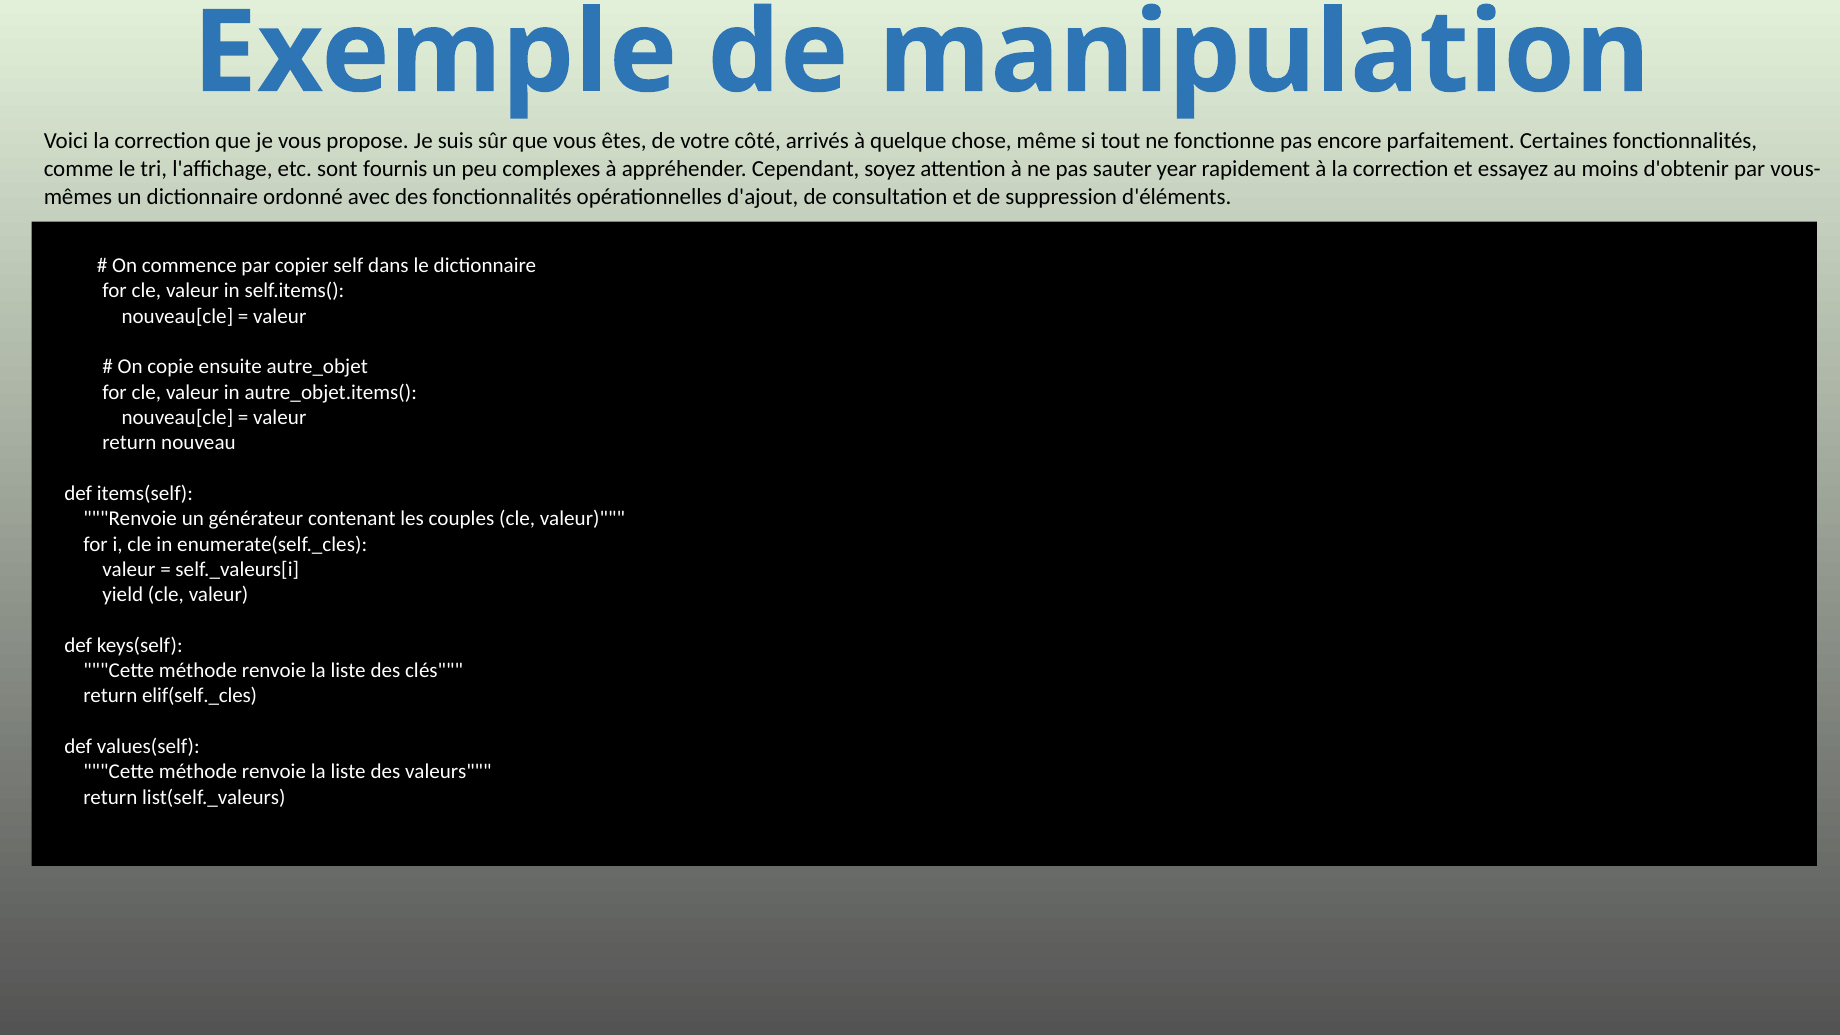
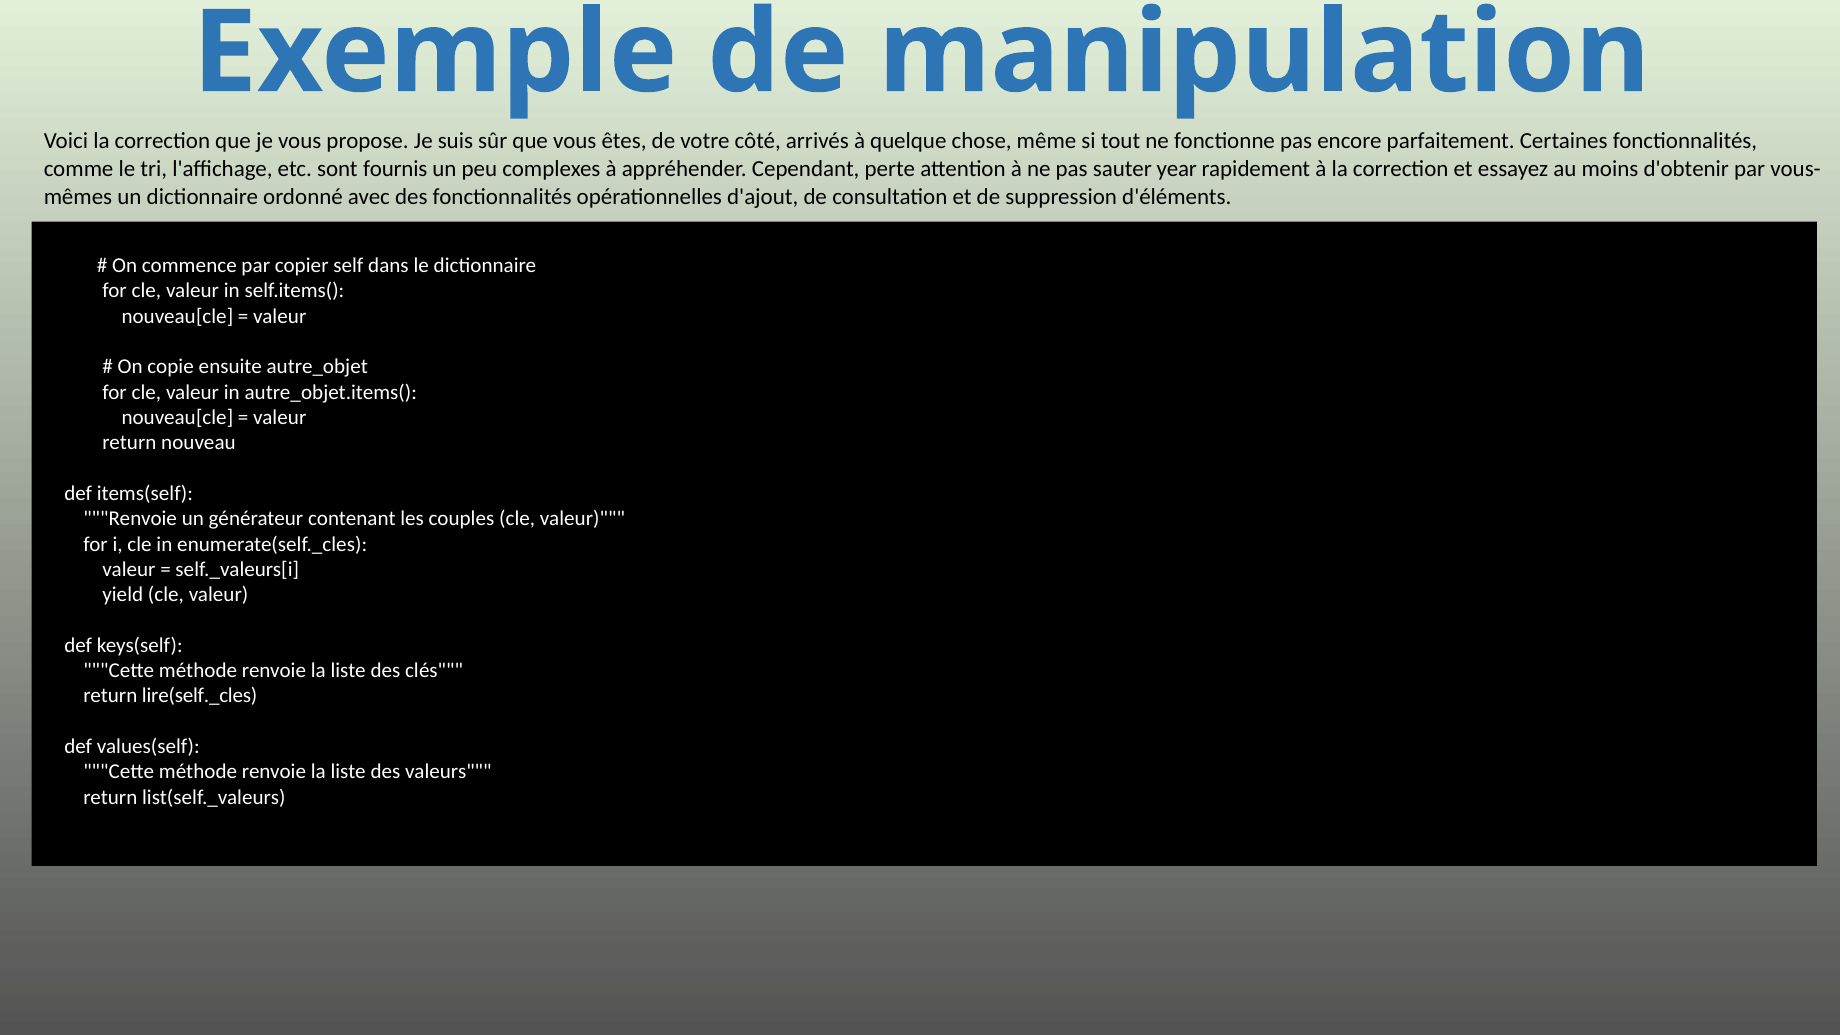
soyez: soyez -> perte
elif(self._cles: elif(self._cles -> lire(self._cles
